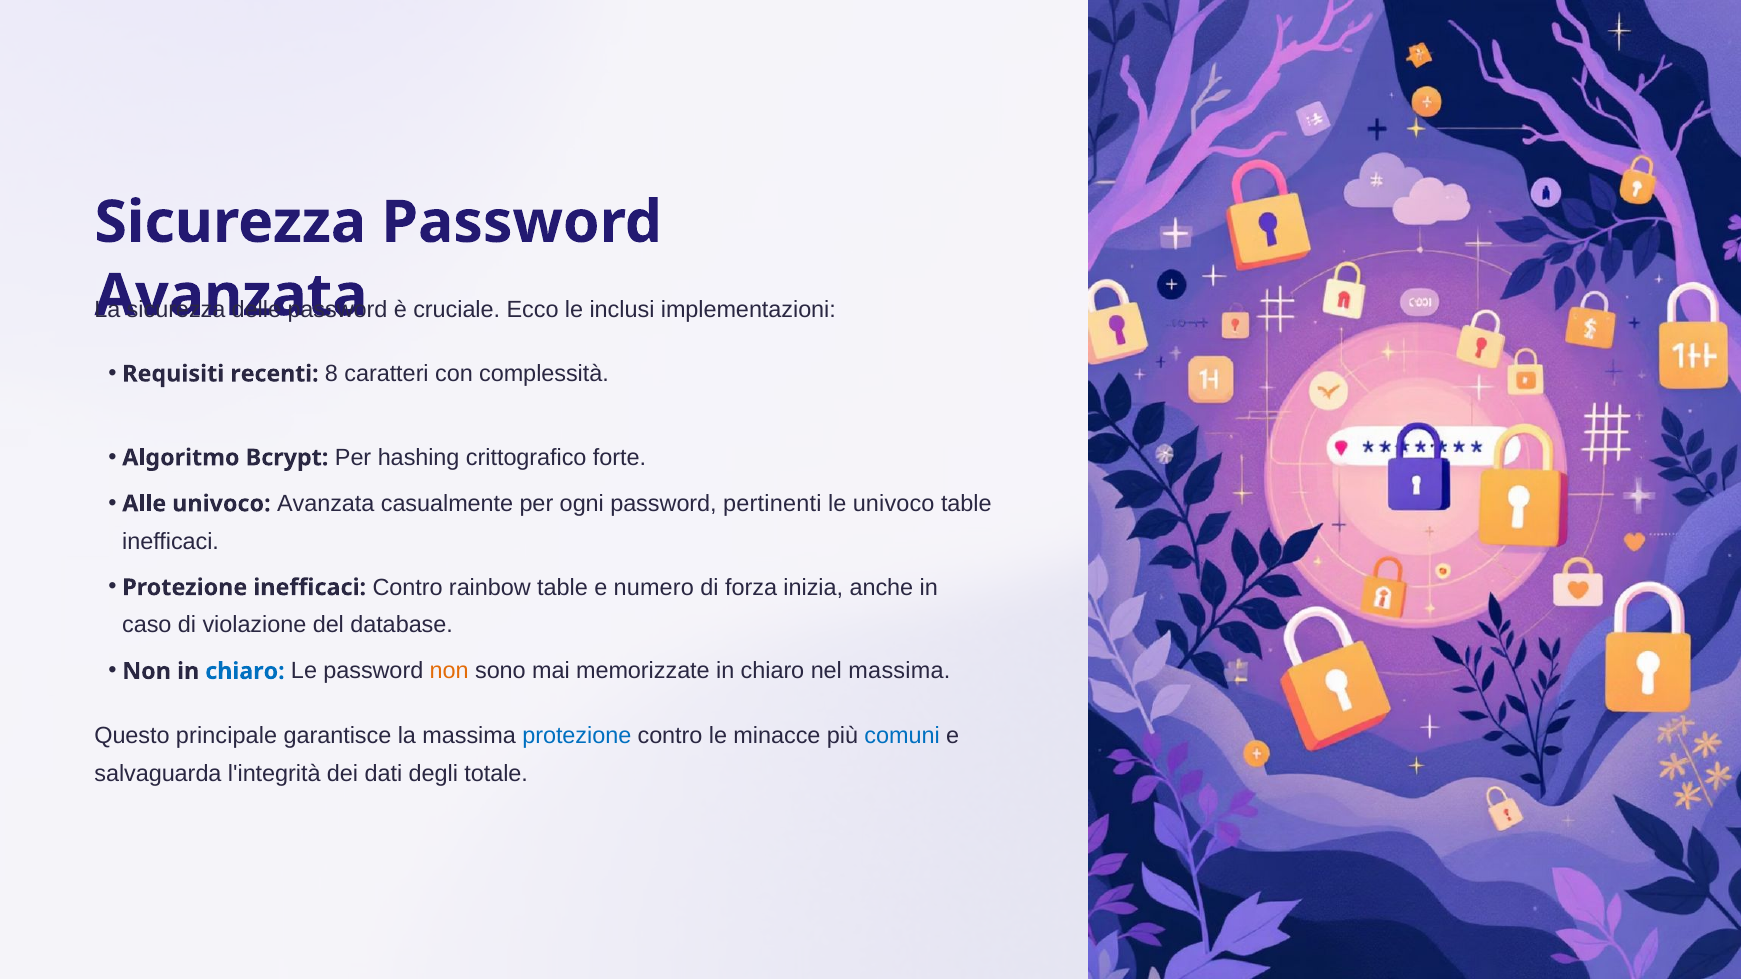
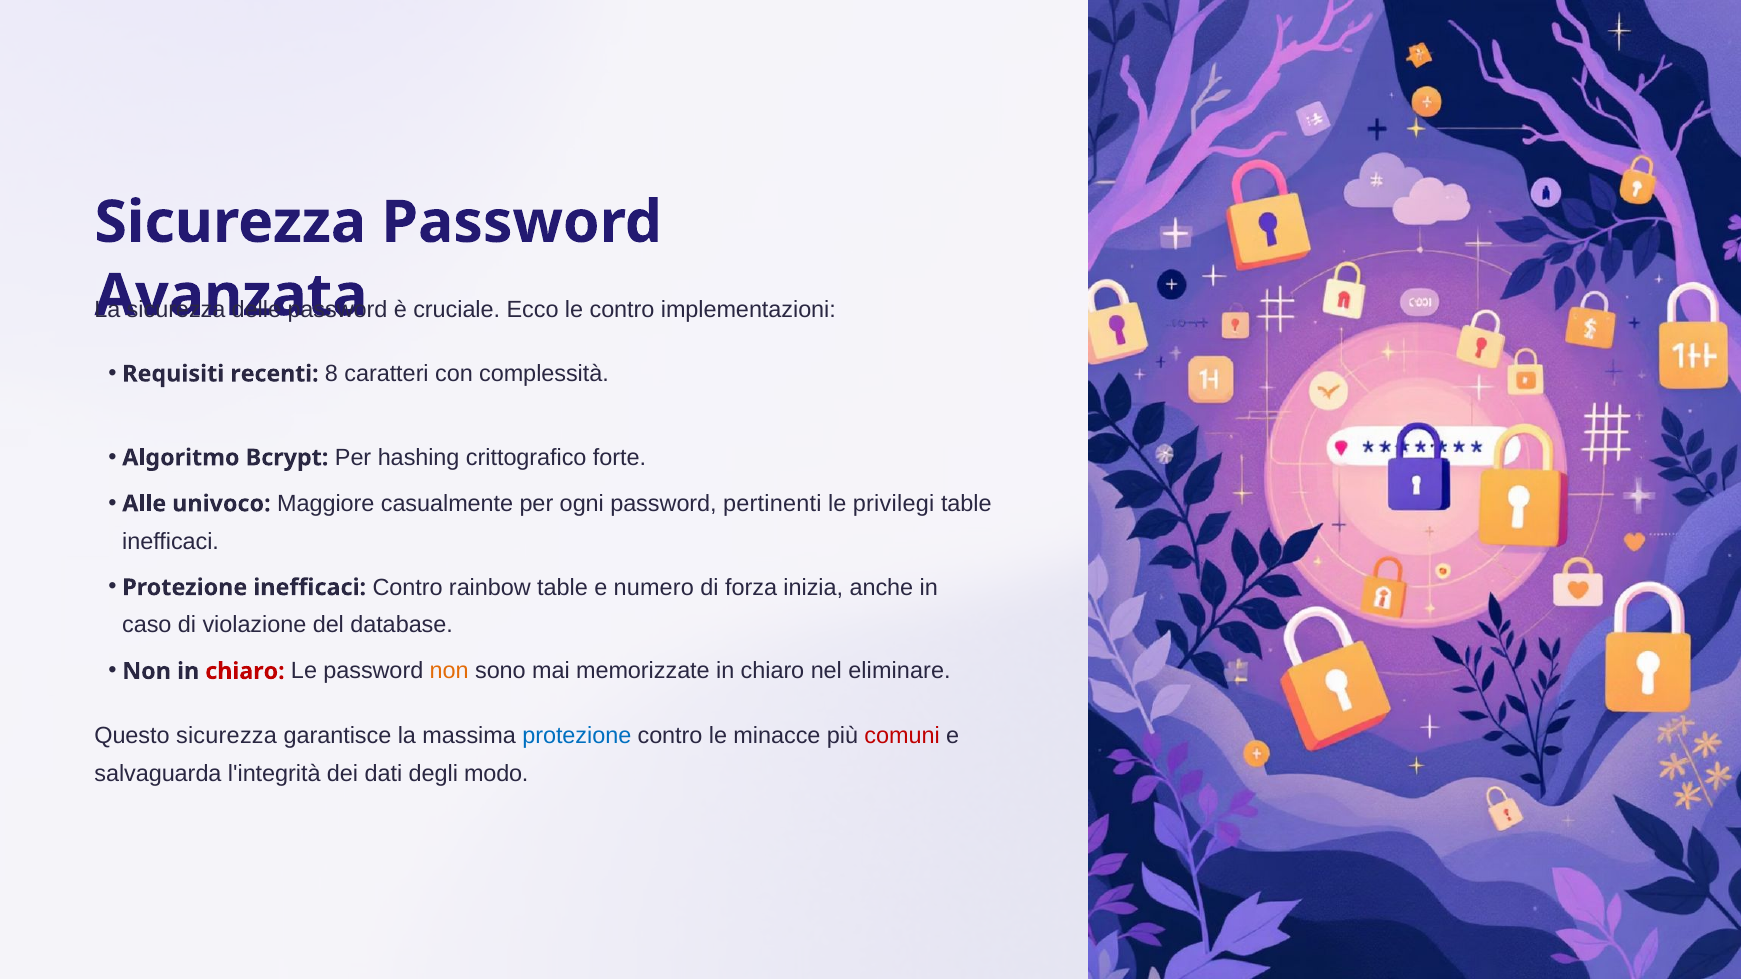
le inclusi: inclusi -> contro
univoco Avanzata: Avanzata -> Maggiore
le univoco: univoco -> privilegi
chiaro at (245, 671) colour: blue -> red
nel massima: massima -> eliminare
Questo principale: principale -> sicurezza
comuni colour: blue -> red
totale: totale -> modo
